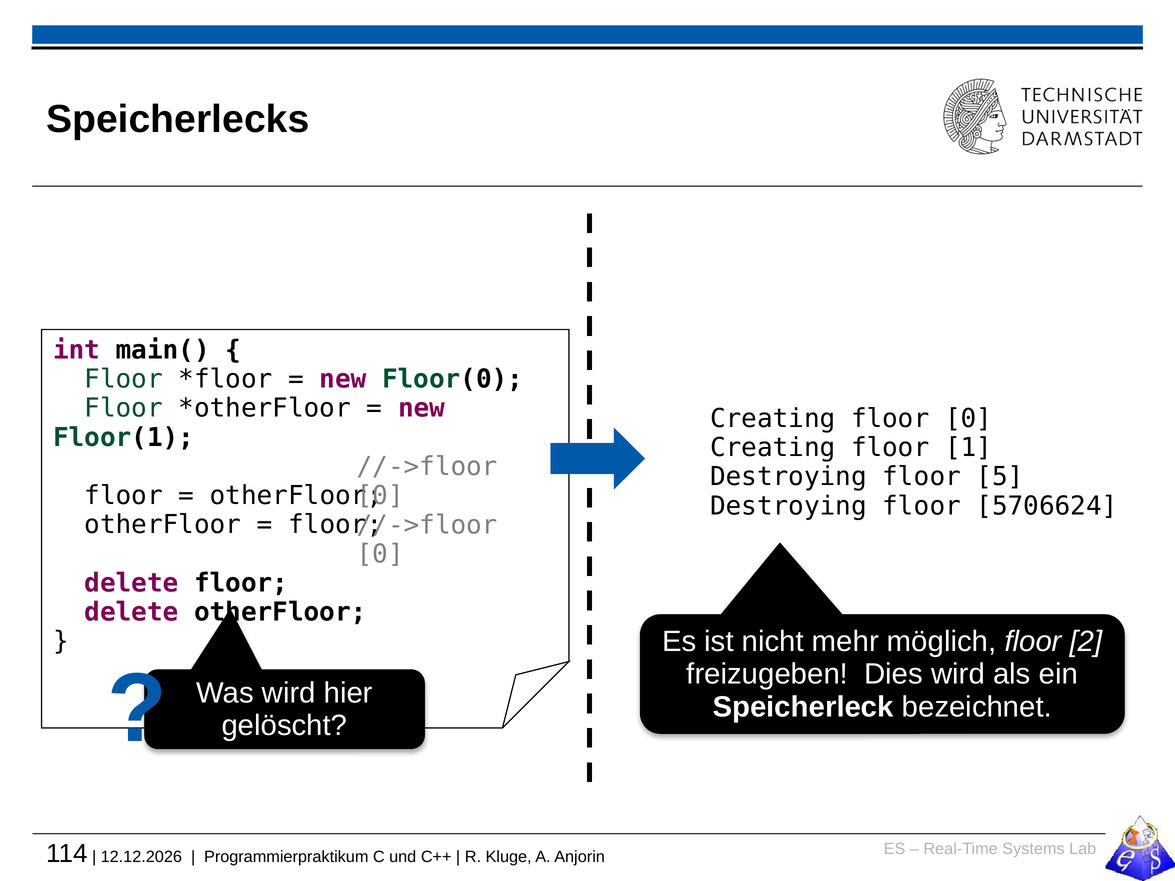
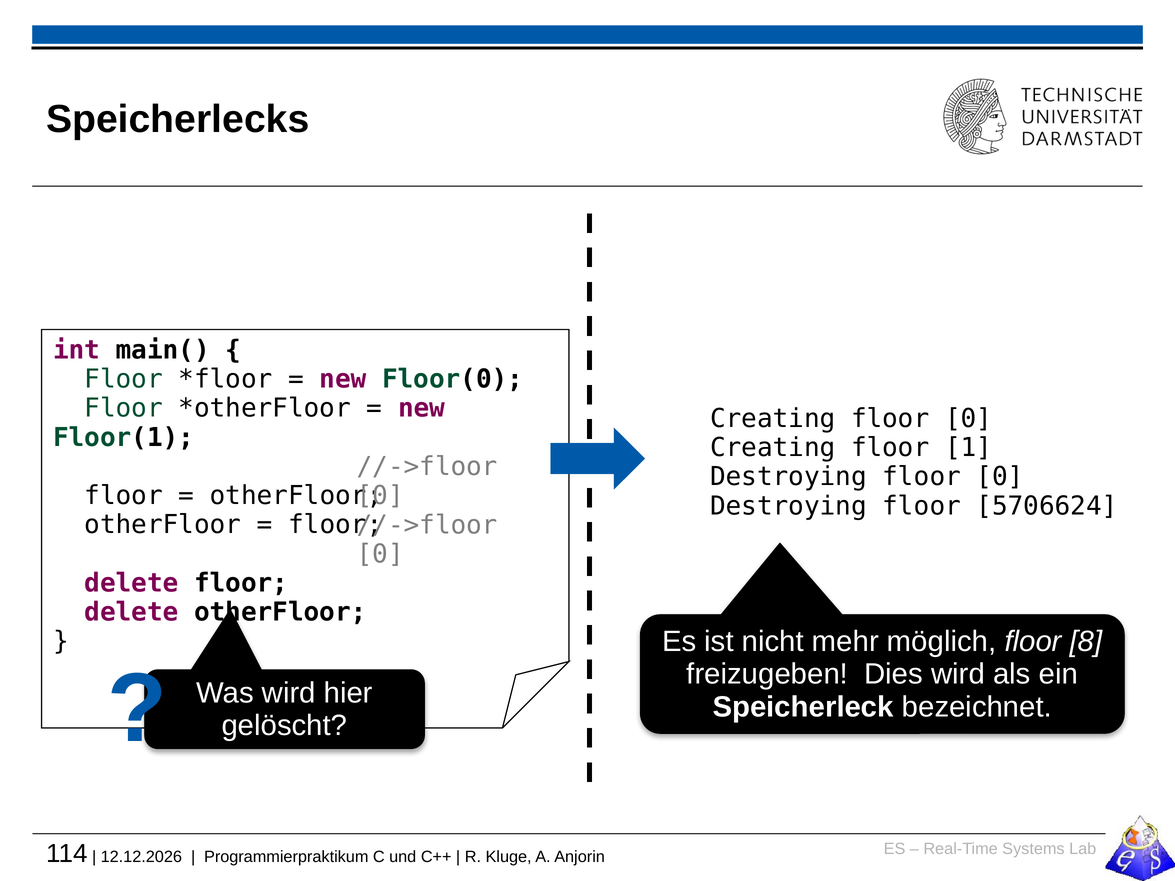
Destroying floor 5: 5 -> 0
2: 2 -> 8
